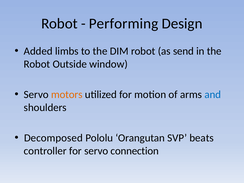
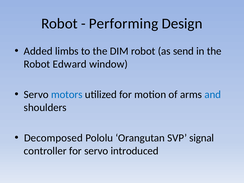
Outside: Outside -> Edward
motors colour: orange -> blue
beats: beats -> signal
connection: connection -> introduced
